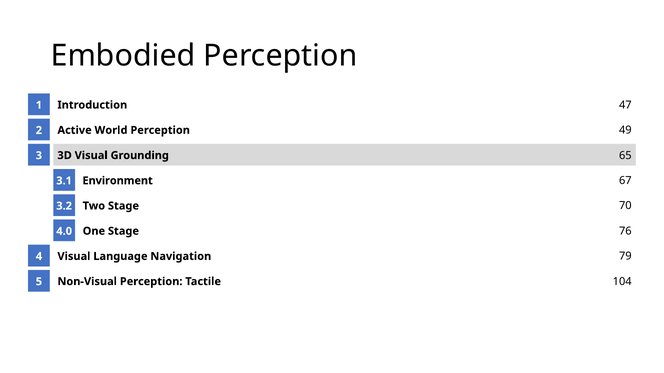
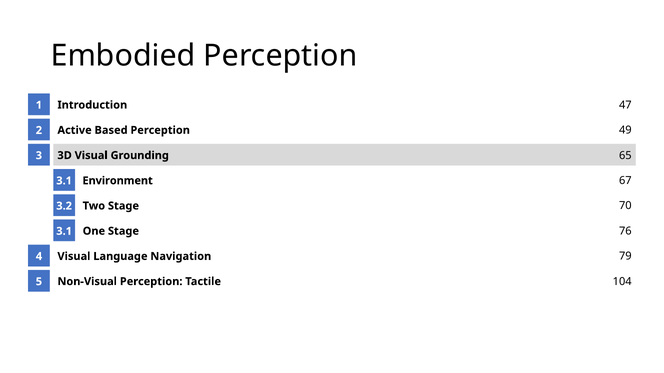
World: World -> Based
4.0 at (64, 231): 4.0 -> 3.1
